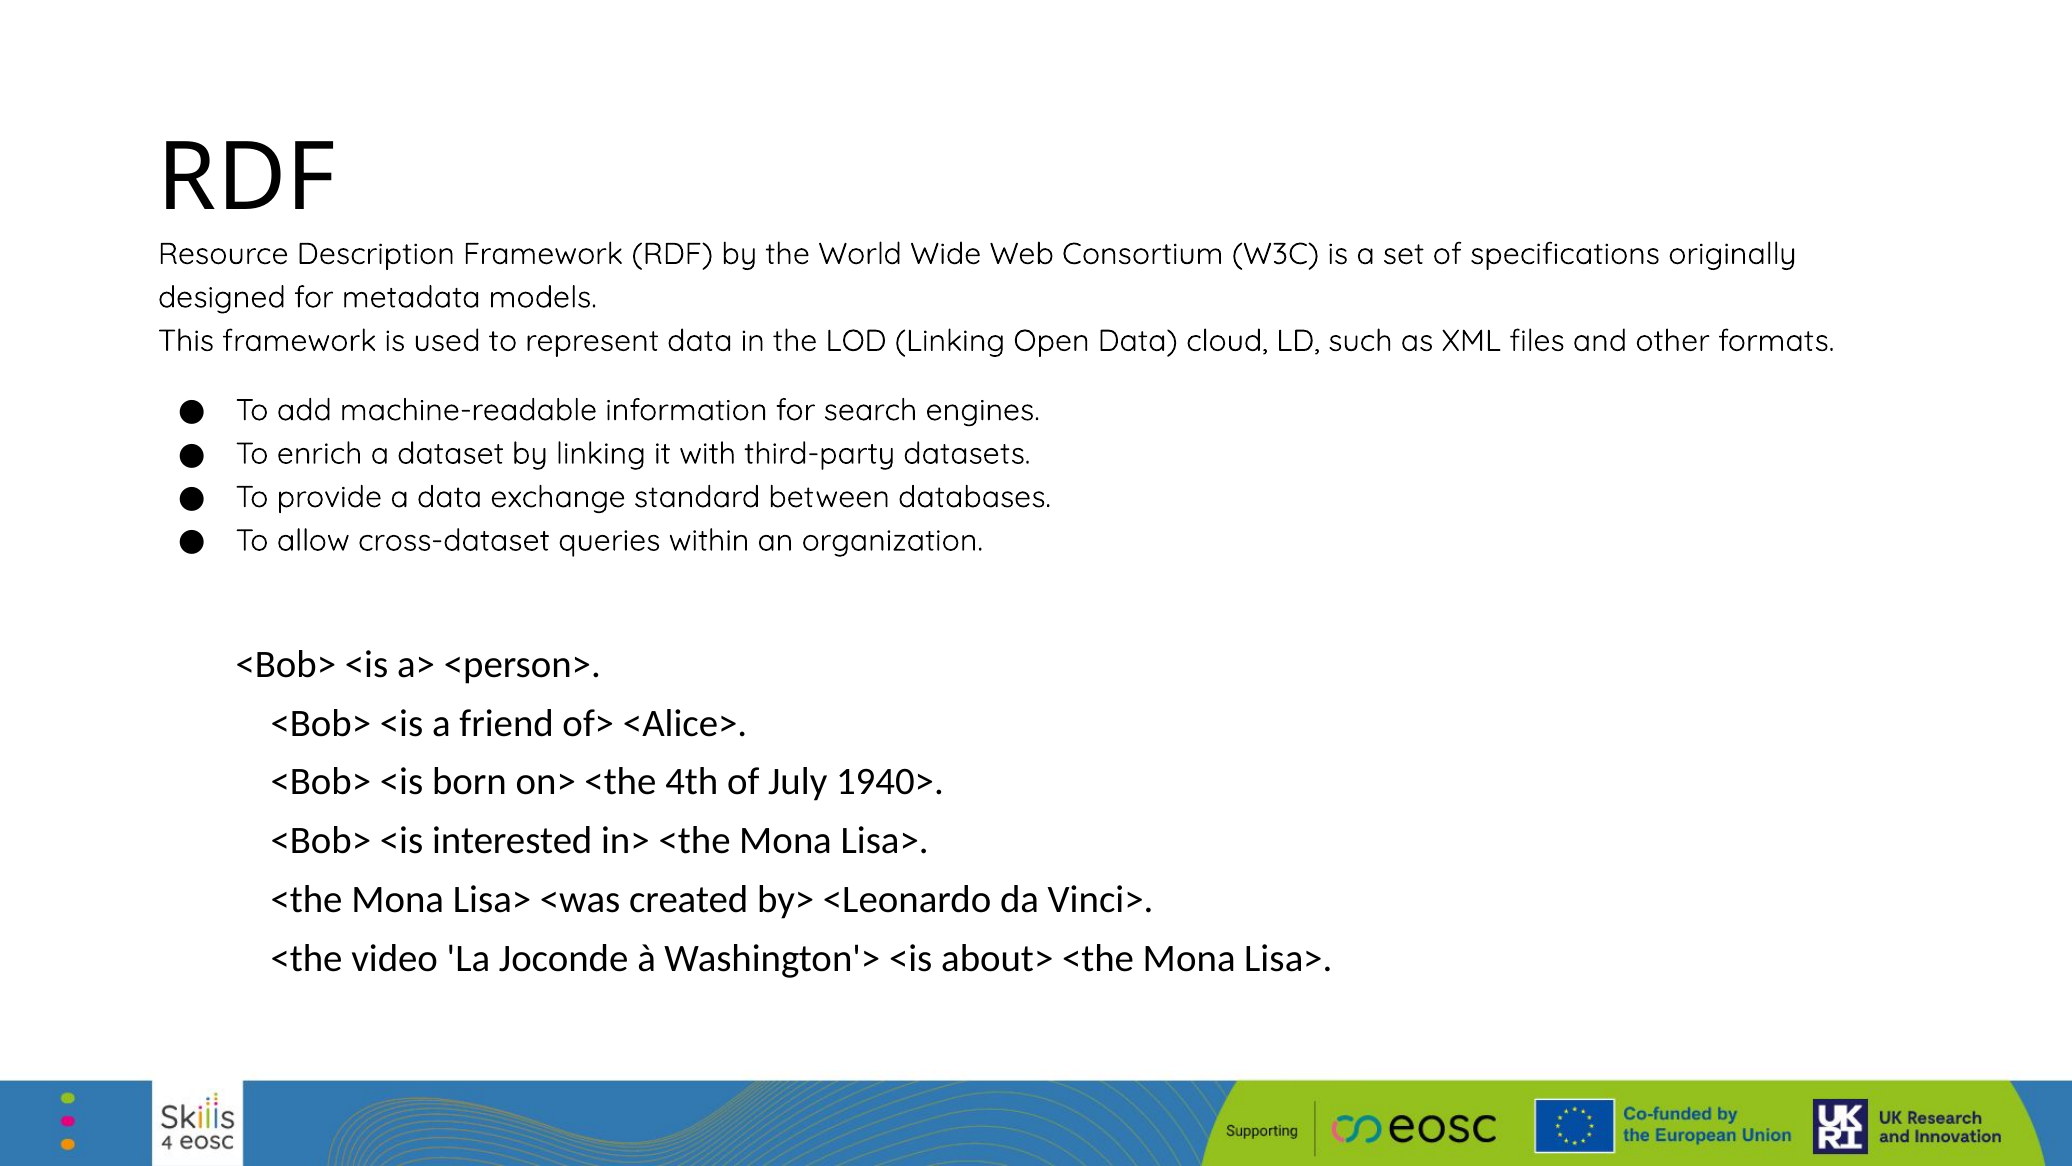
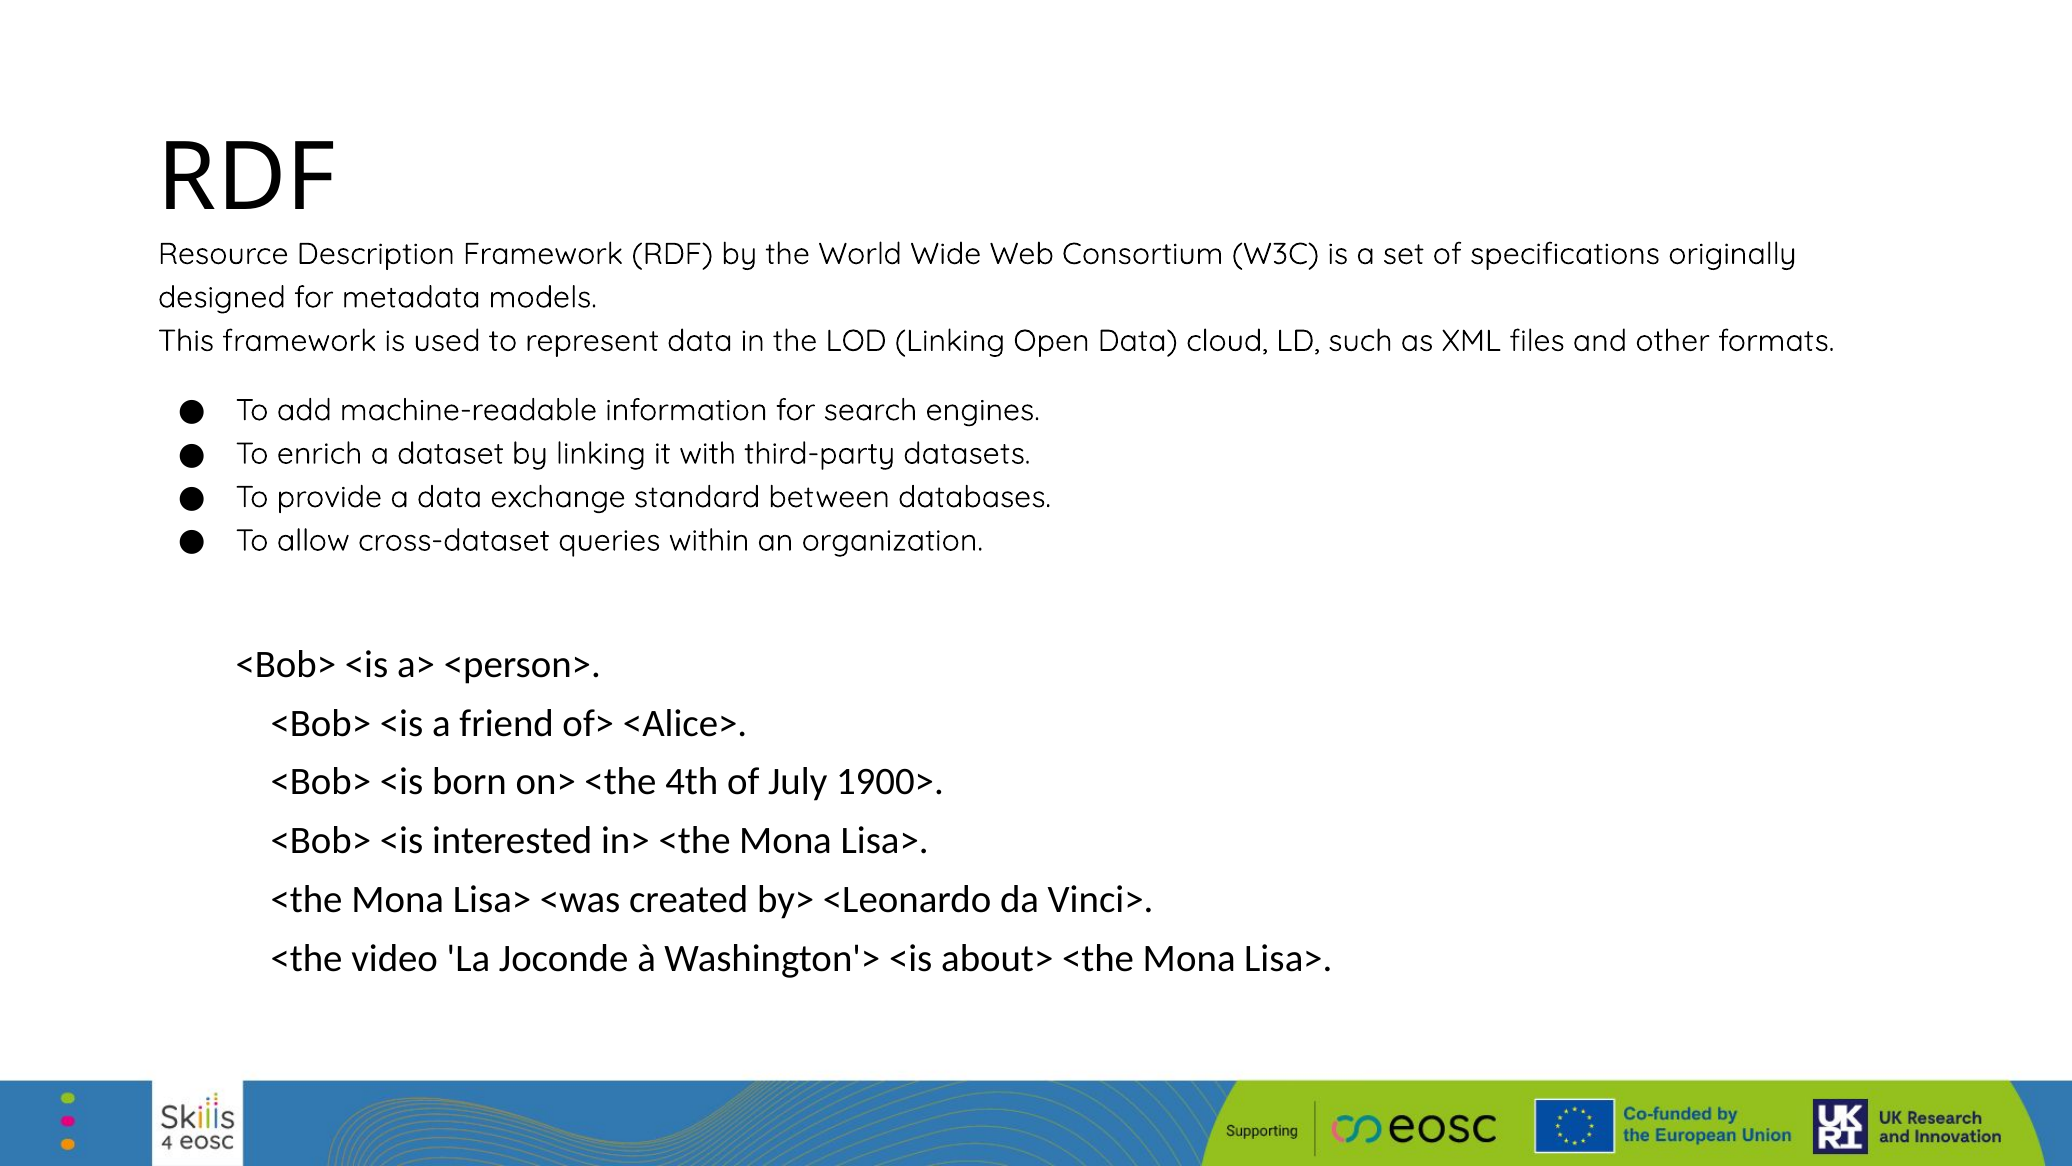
1940>: 1940> -> 1900>
